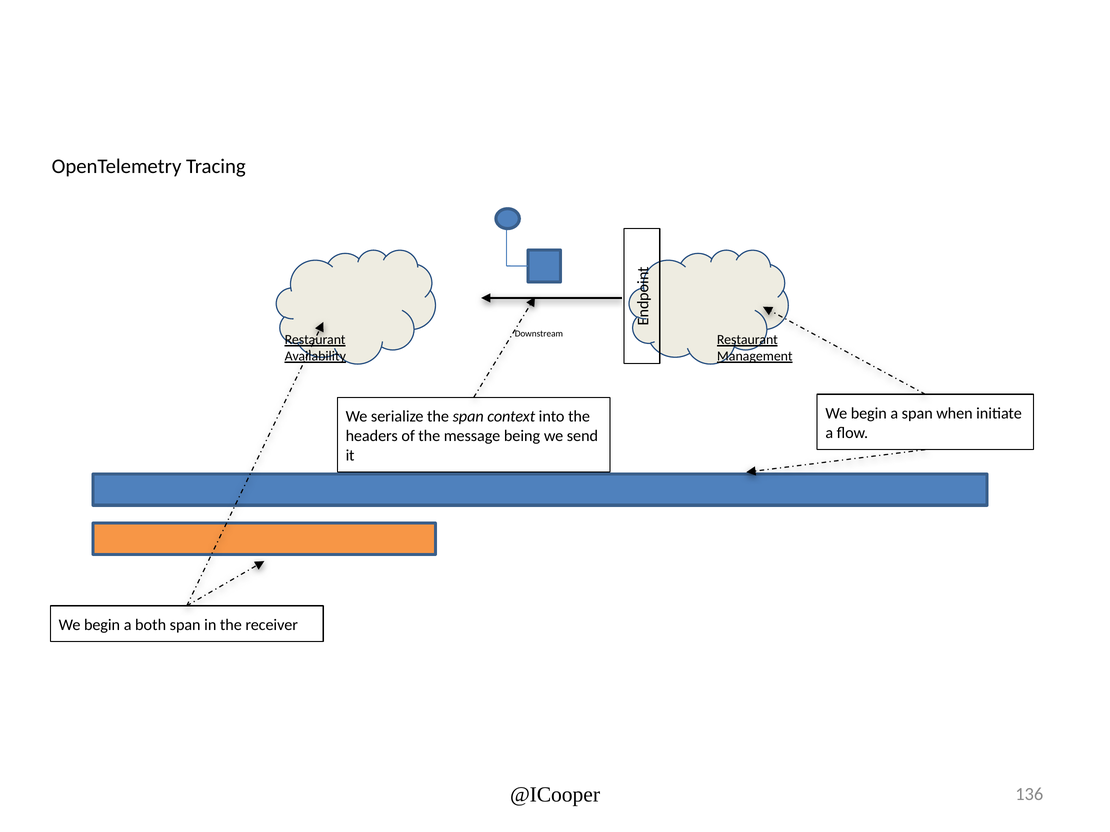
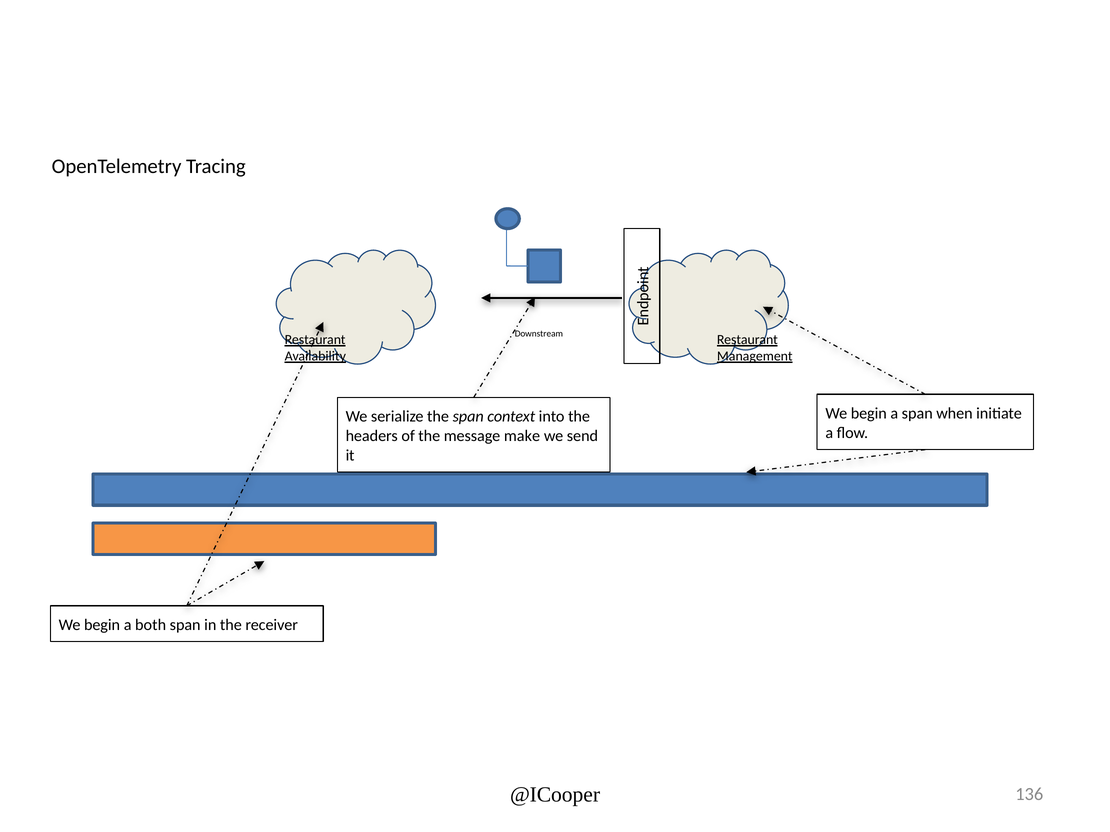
being: being -> make
